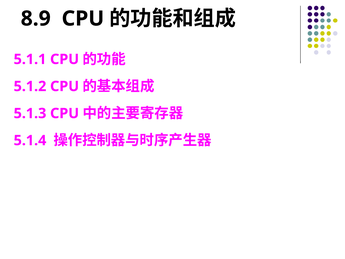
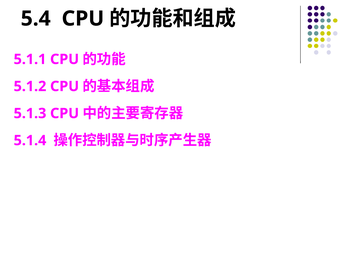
8.9: 8.9 -> 5.4
